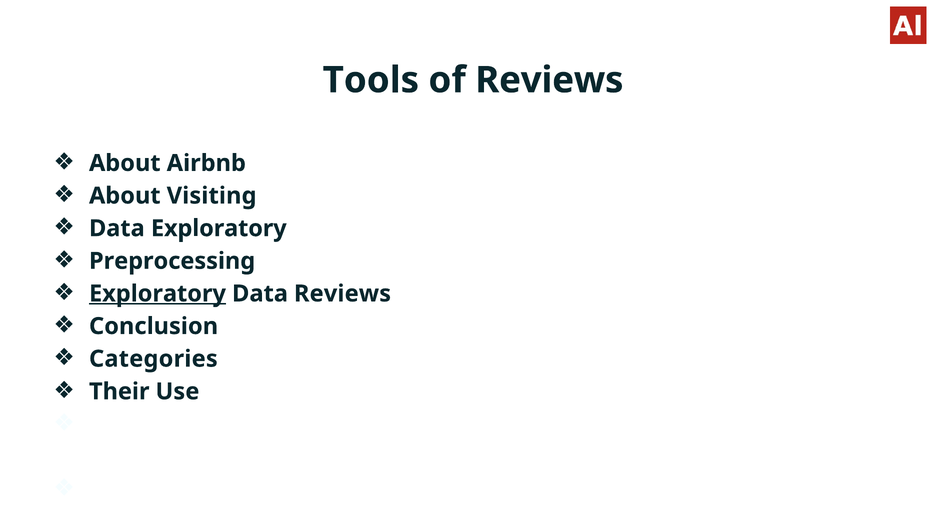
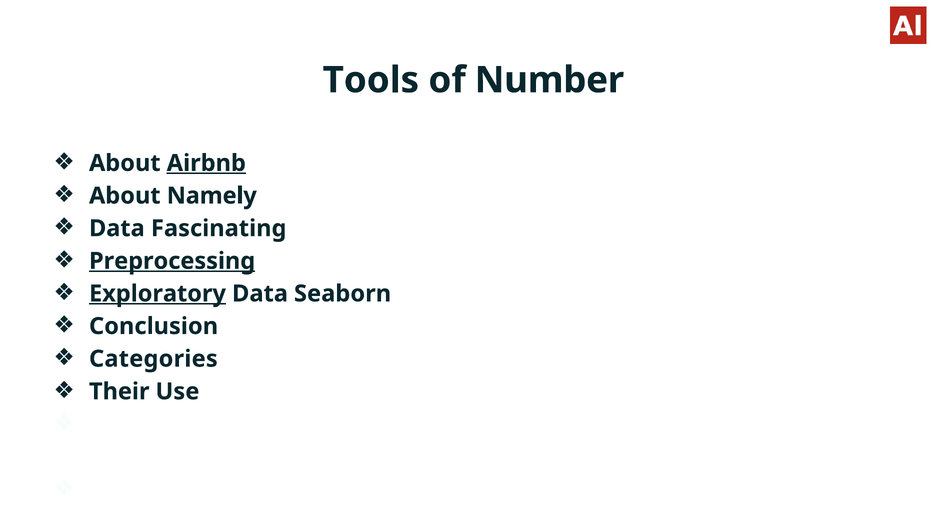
of Reviews: Reviews -> Number
Airbnb underline: none -> present
Visiting: Visiting -> Namely
Data Exploratory: Exploratory -> Fascinating
Preprocessing underline: none -> present
Data Reviews: Reviews -> Seaborn
